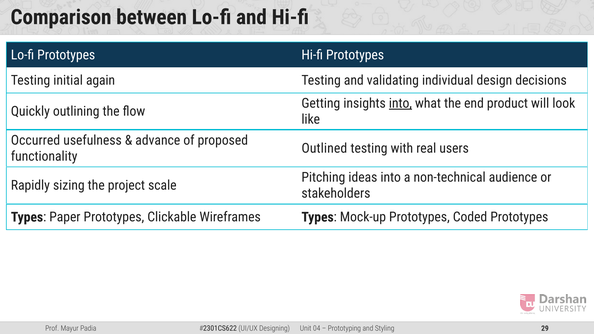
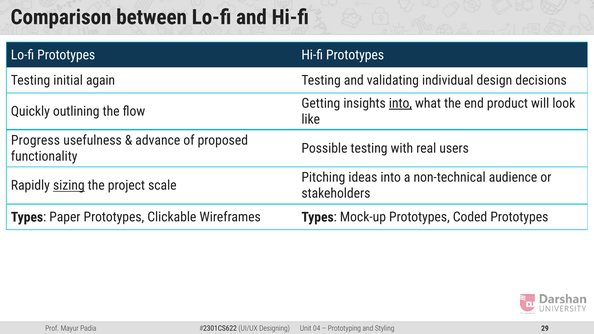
Occurred: Occurred -> Progress
Outlined: Outlined -> Possible
sizing underline: none -> present
